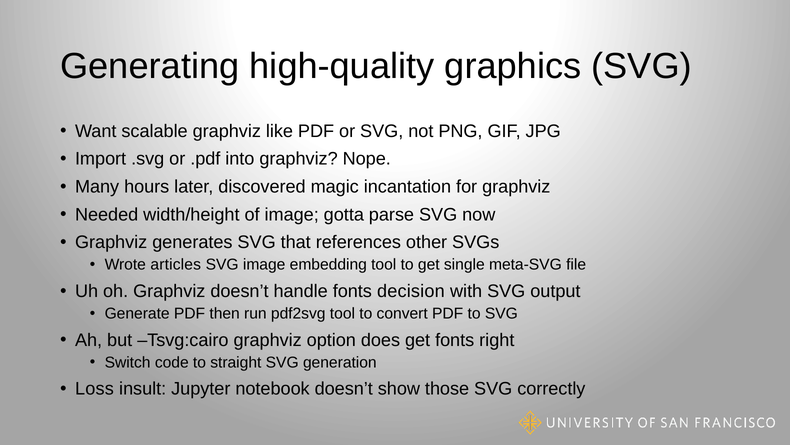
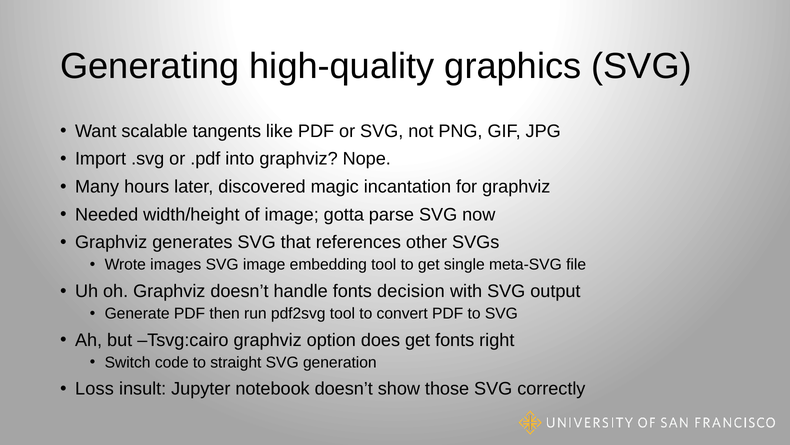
scalable graphviz: graphviz -> tangents
articles: articles -> images
